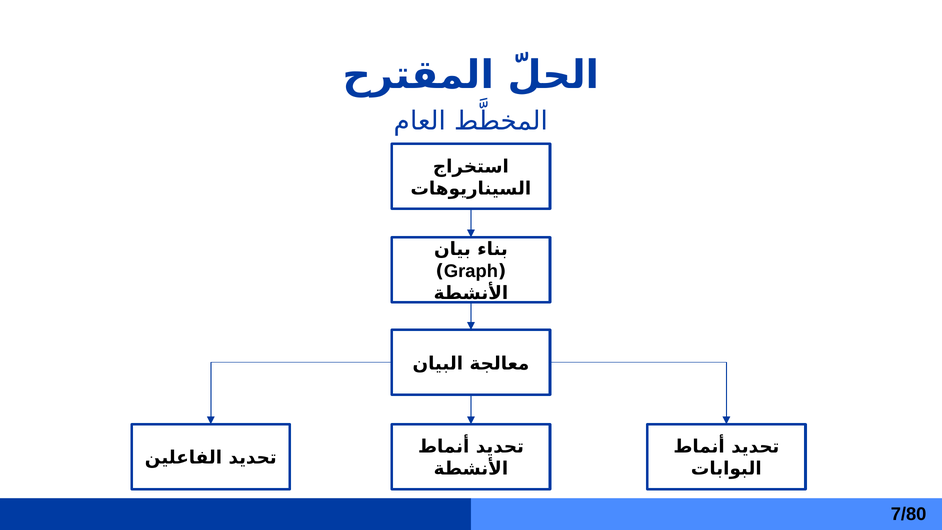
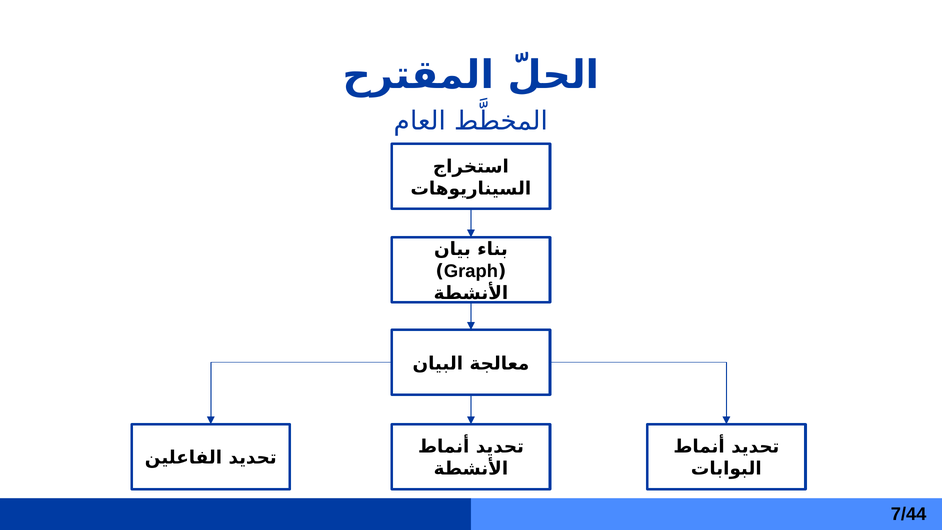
7/80: 7/80 -> 7/44
